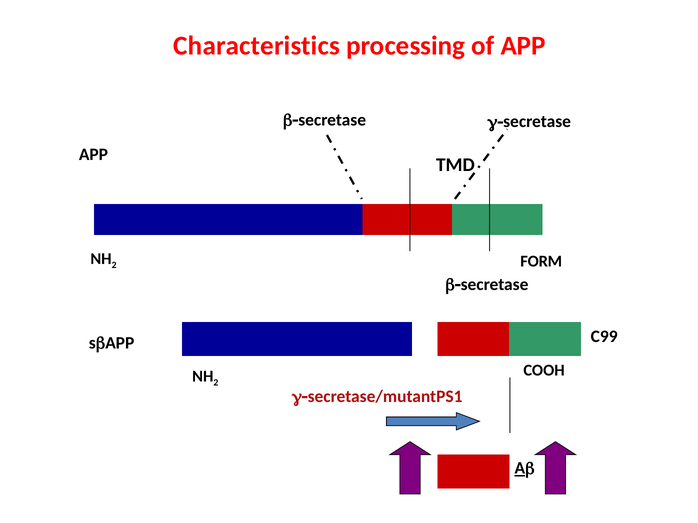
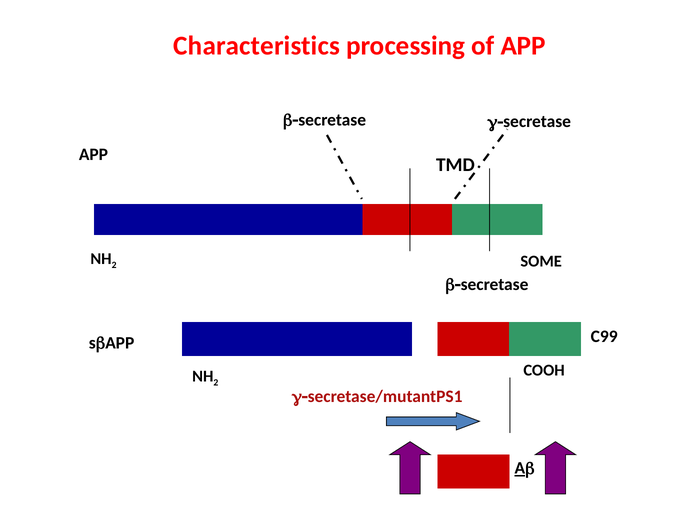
FORM: FORM -> SOME
